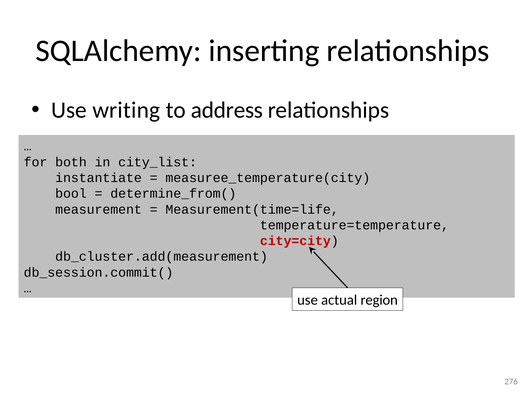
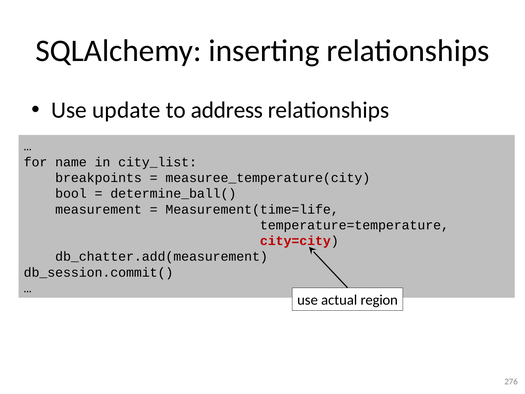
writing: writing -> update
both: both -> name
instantiate: instantiate -> breakpoints
determine_from(: determine_from( -> determine_ball(
db_cluster.add(measurement: db_cluster.add(measurement -> db_chatter.add(measurement
